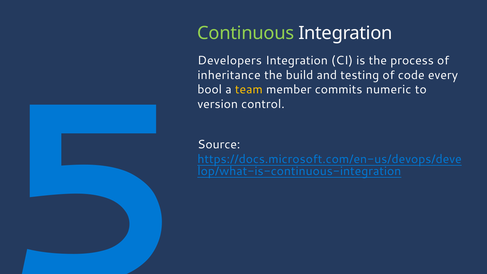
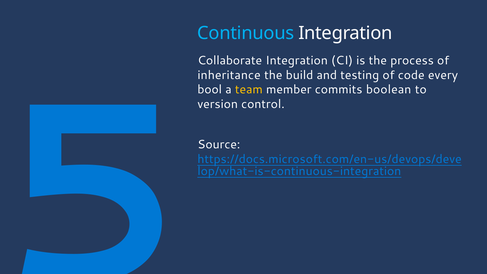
Continuous colour: light green -> light blue
Developers: Developers -> Collaborate
numeric: numeric -> boolean
